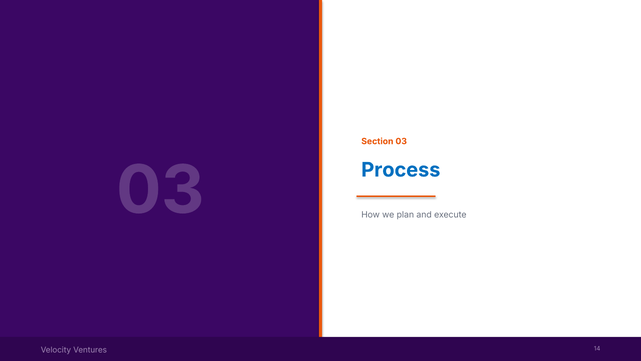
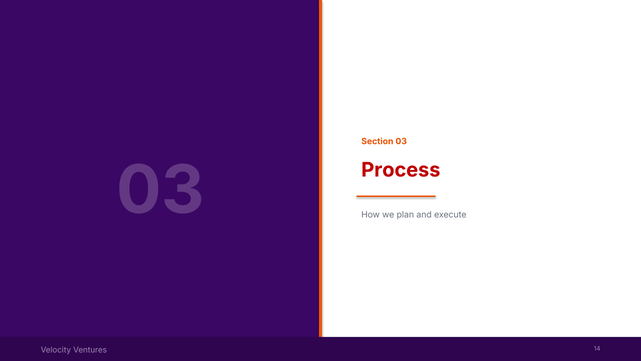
Process colour: blue -> red
